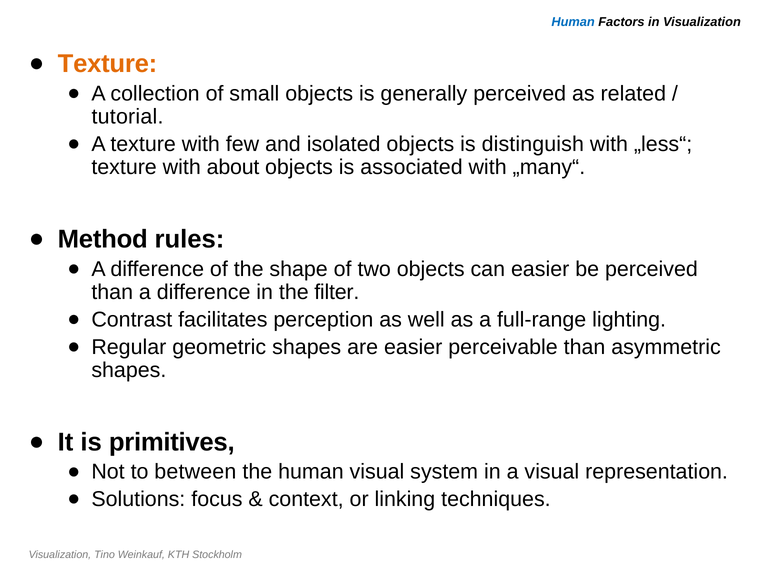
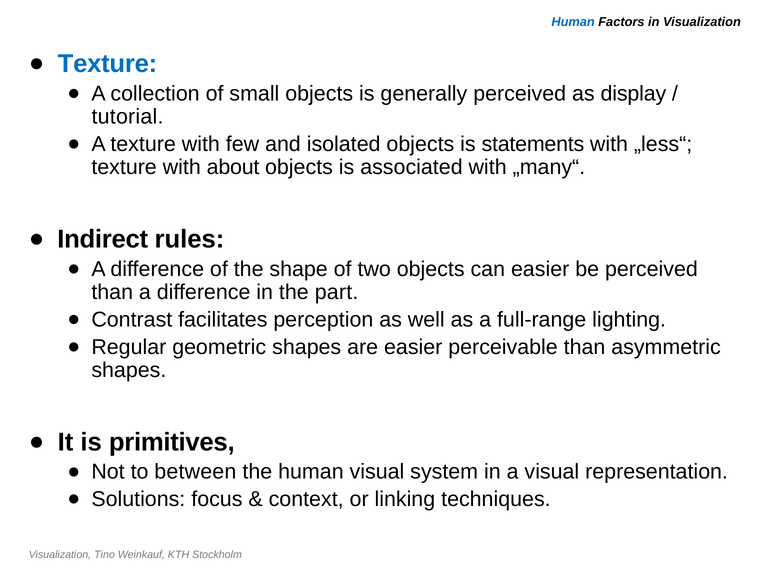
Texture at (107, 64) colour: orange -> blue
related: related -> display
distinguish: distinguish -> statements
Method: Method -> Indirect
filter: filter -> part
